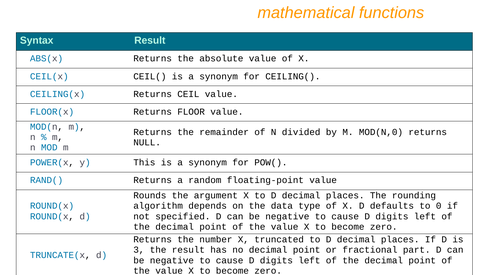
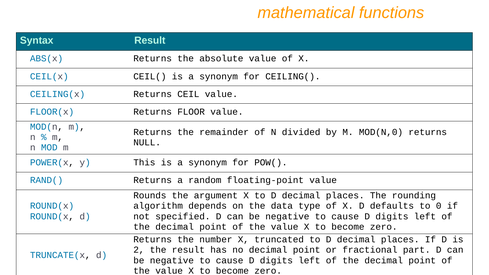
3: 3 -> 2
